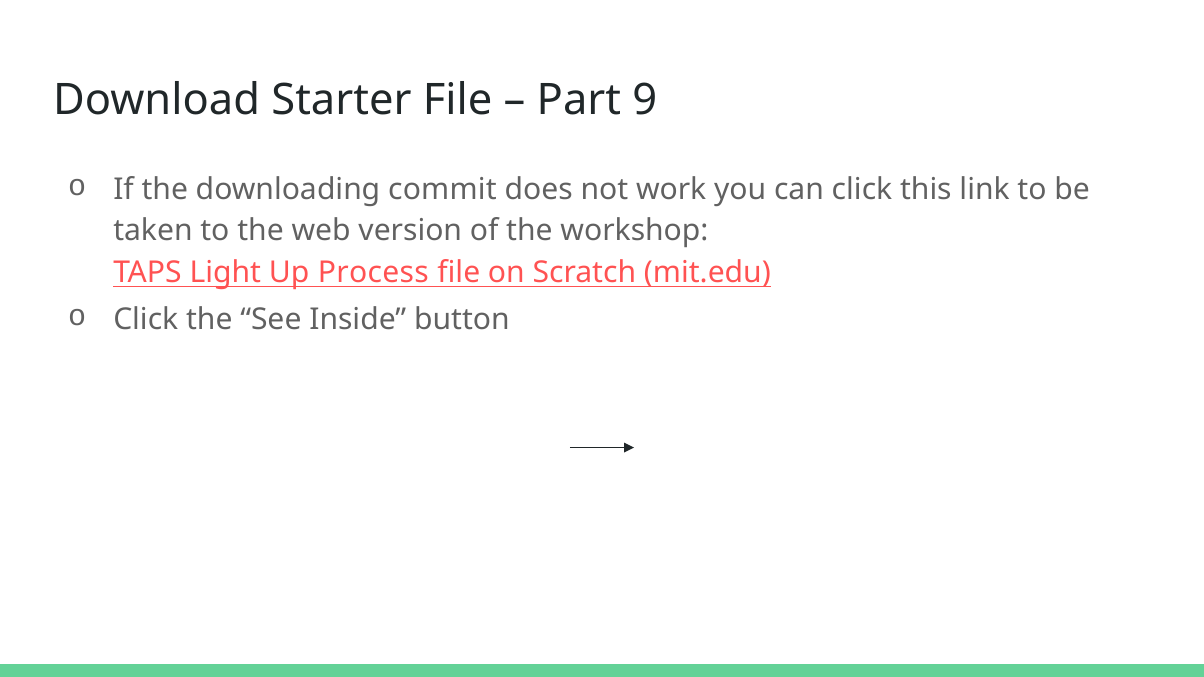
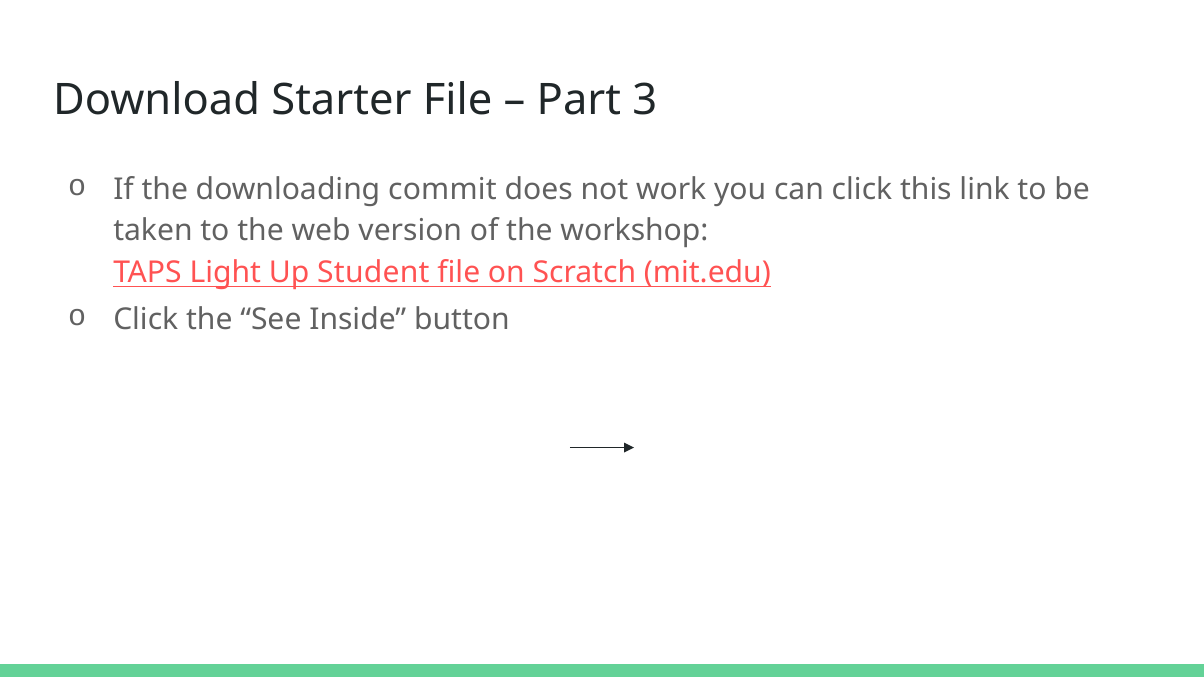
9: 9 -> 3
Process: Process -> Student
